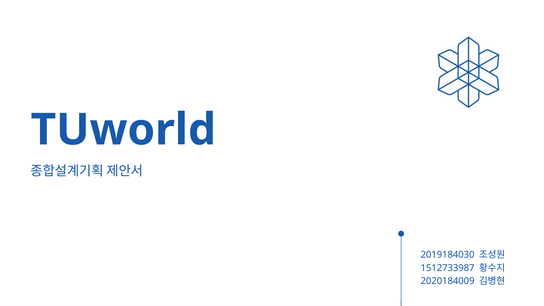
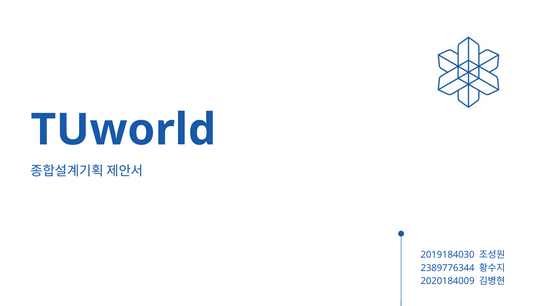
1512733987: 1512733987 -> 2389776344
